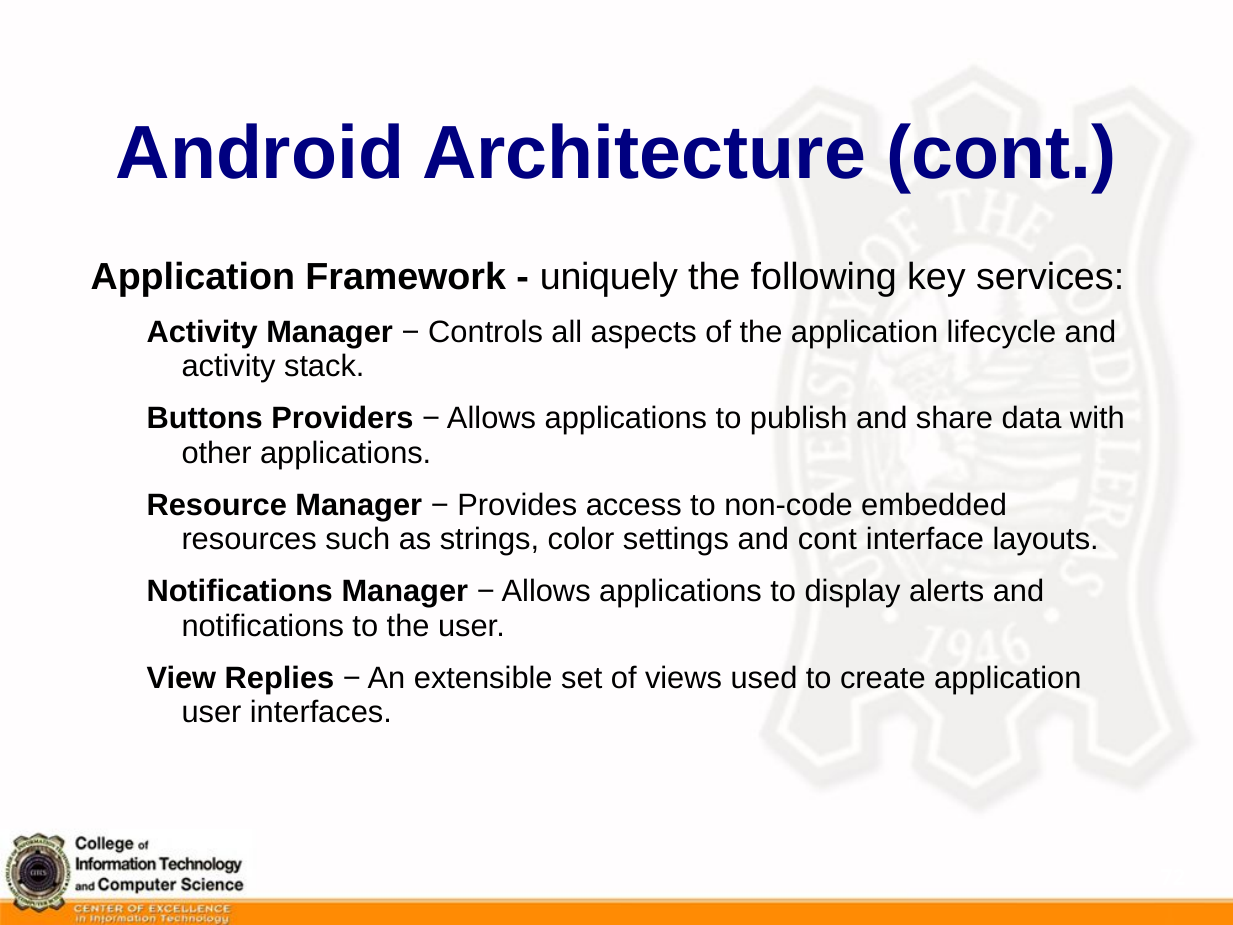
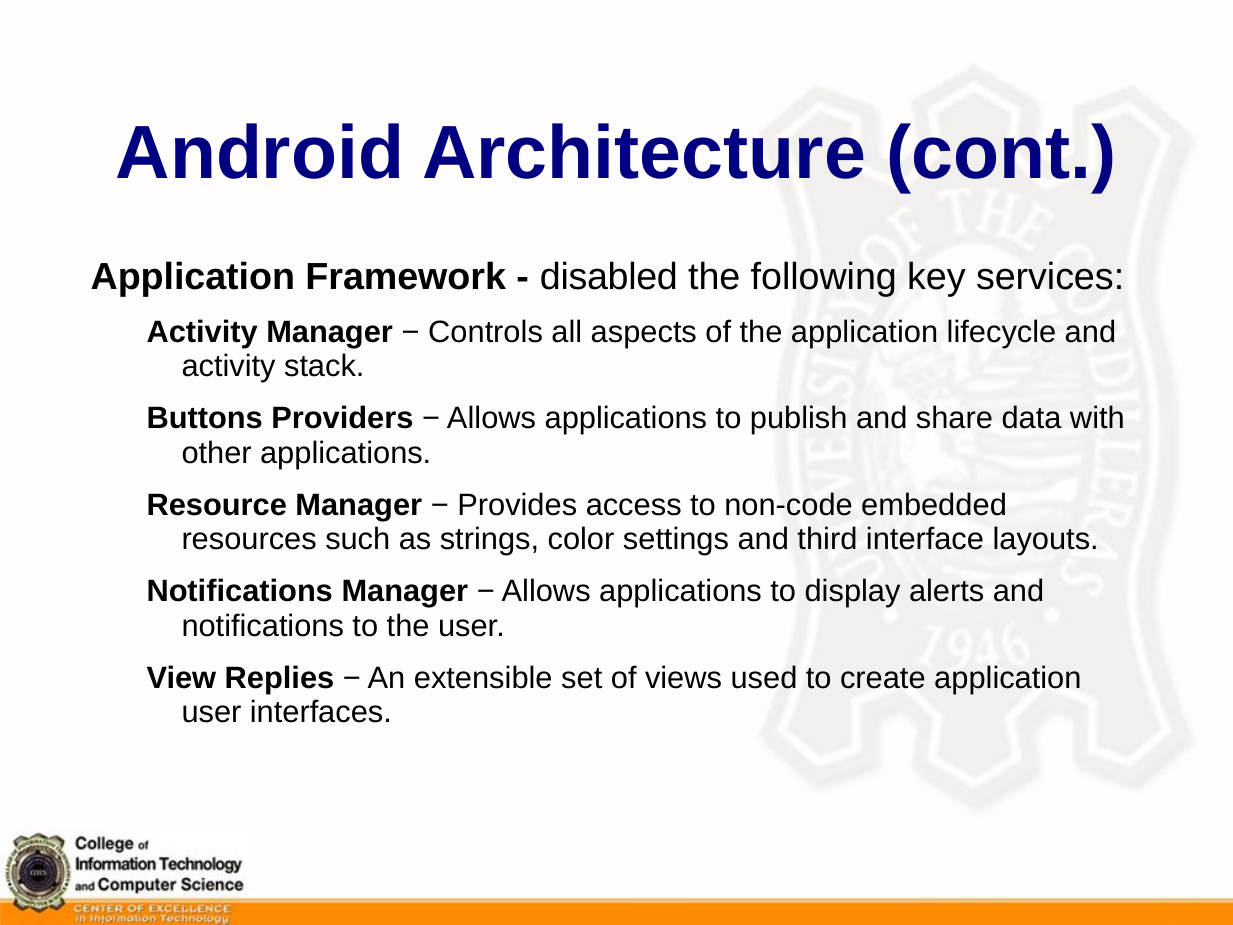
uniquely: uniquely -> disabled
and cont: cont -> third
